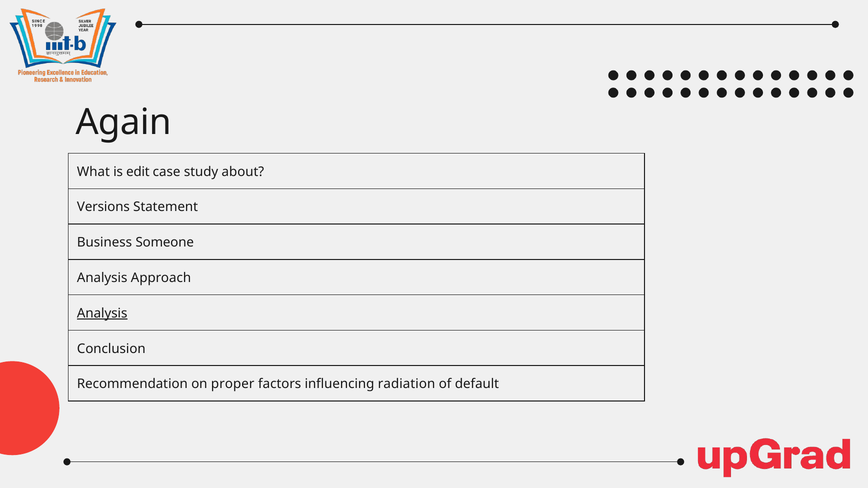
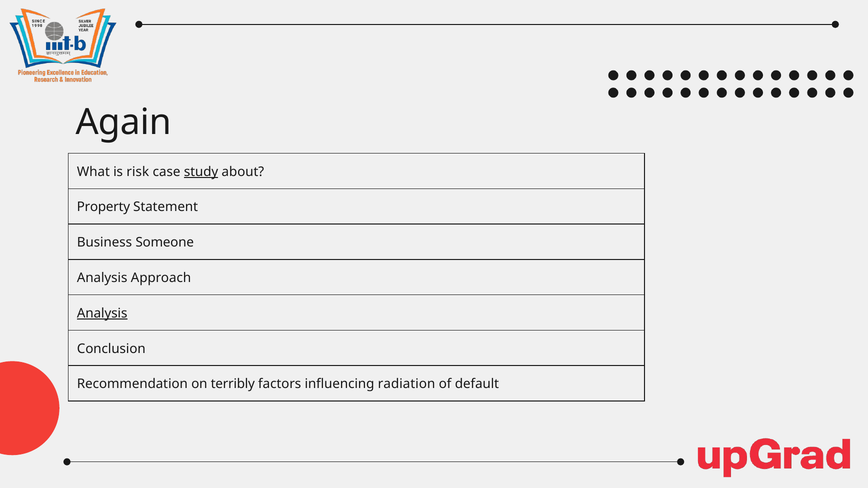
edit: edit -> risk
study underline: none -> present
Versions: Versions -> Property
proper: proper -> terribly
